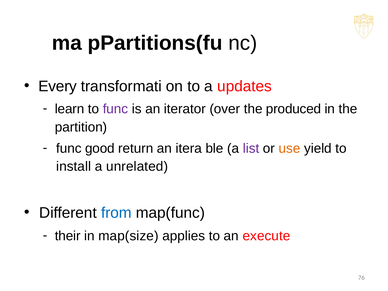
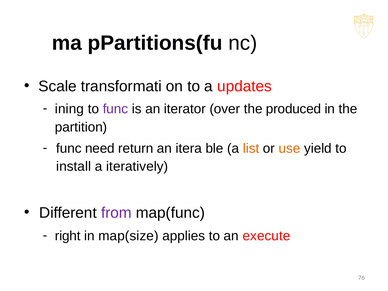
Every: Every -> Scale
learn: learn -> ining
good: good -> need
list colour: purple -> orange
unrelated: unrelated -> iteratively
from colour: blue -> purple
their: their -> right
